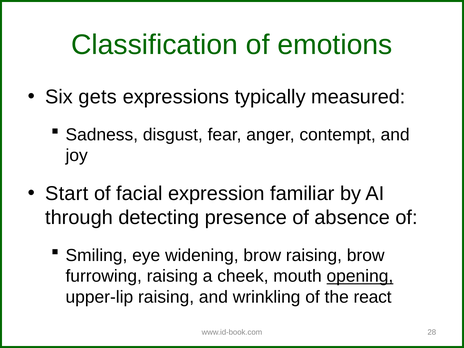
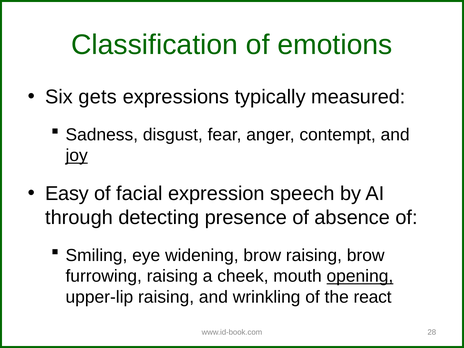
joy underline: none -> present
Start: Start -> Easy
familiar: familiar -> speech
